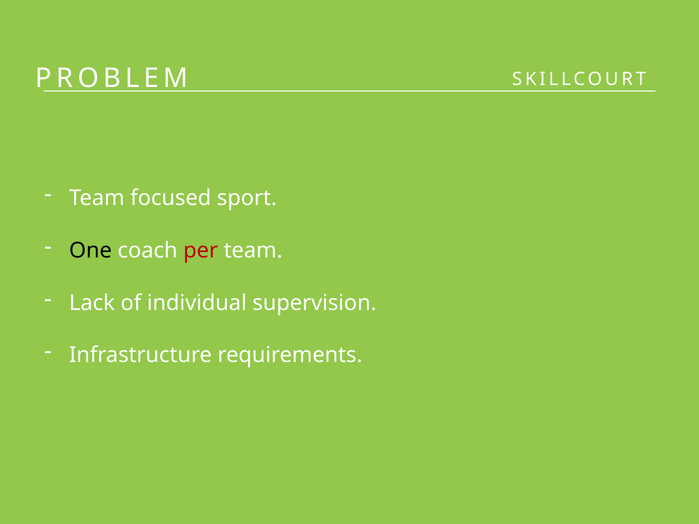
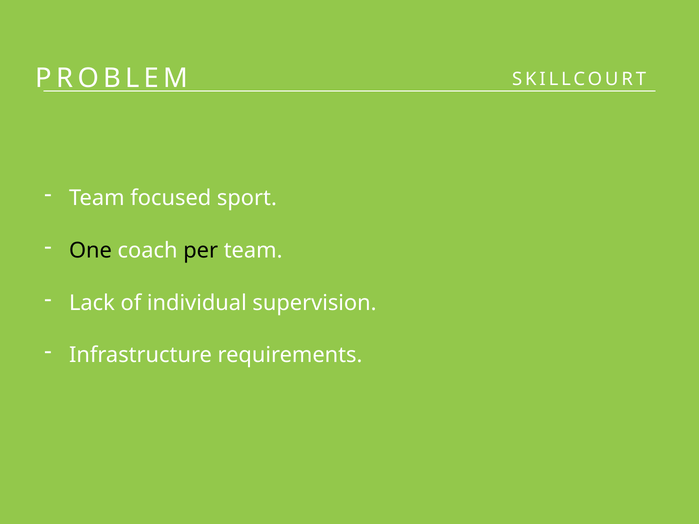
per colour: red -> black
